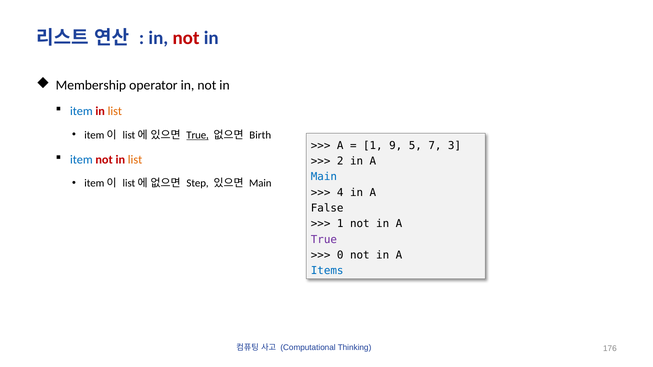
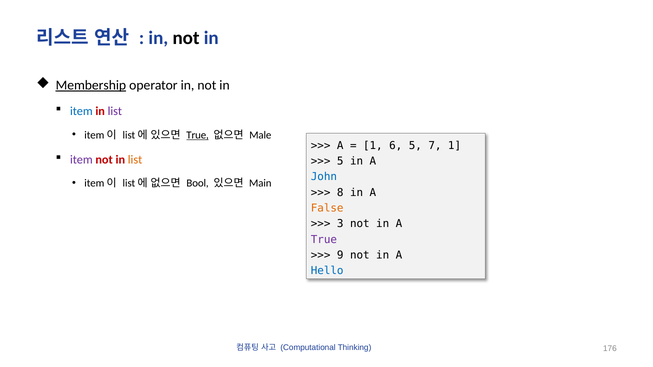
not at (186, 38) colour: red -> black
Membership underline: none -> present
list at (115, 111) colour: orange -> purple
Birth: Birth -> Male
9: 9 -> 6
7 3: 3 -> 1
item at (81, 160) colour: blue -> purple
2 at (340, 161): 2 -> 5
Main at (324, 177): Main -> John
Step: Step -> Bool
4: 4 -> 8
False colour: black -> orange
1 at (340, 224): 1 -> 3
0: 0 -> 9
Items: Items -> Hello
